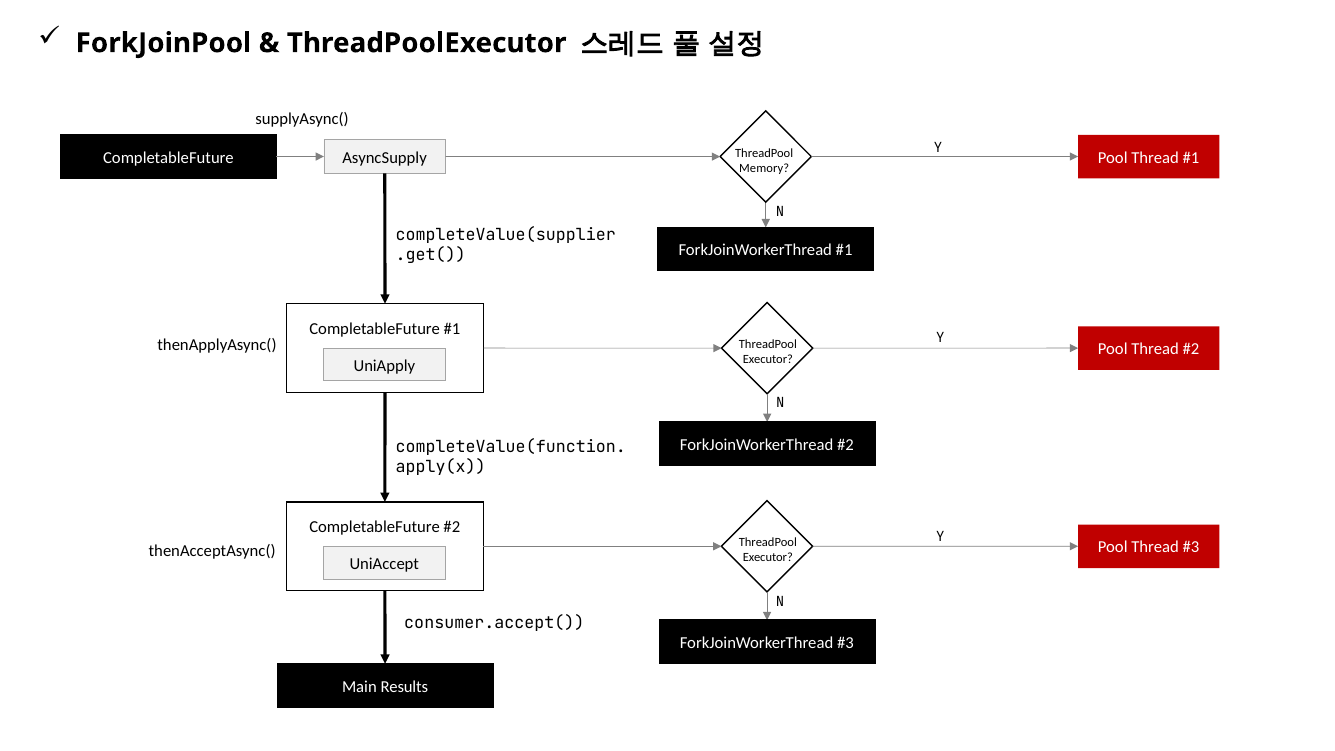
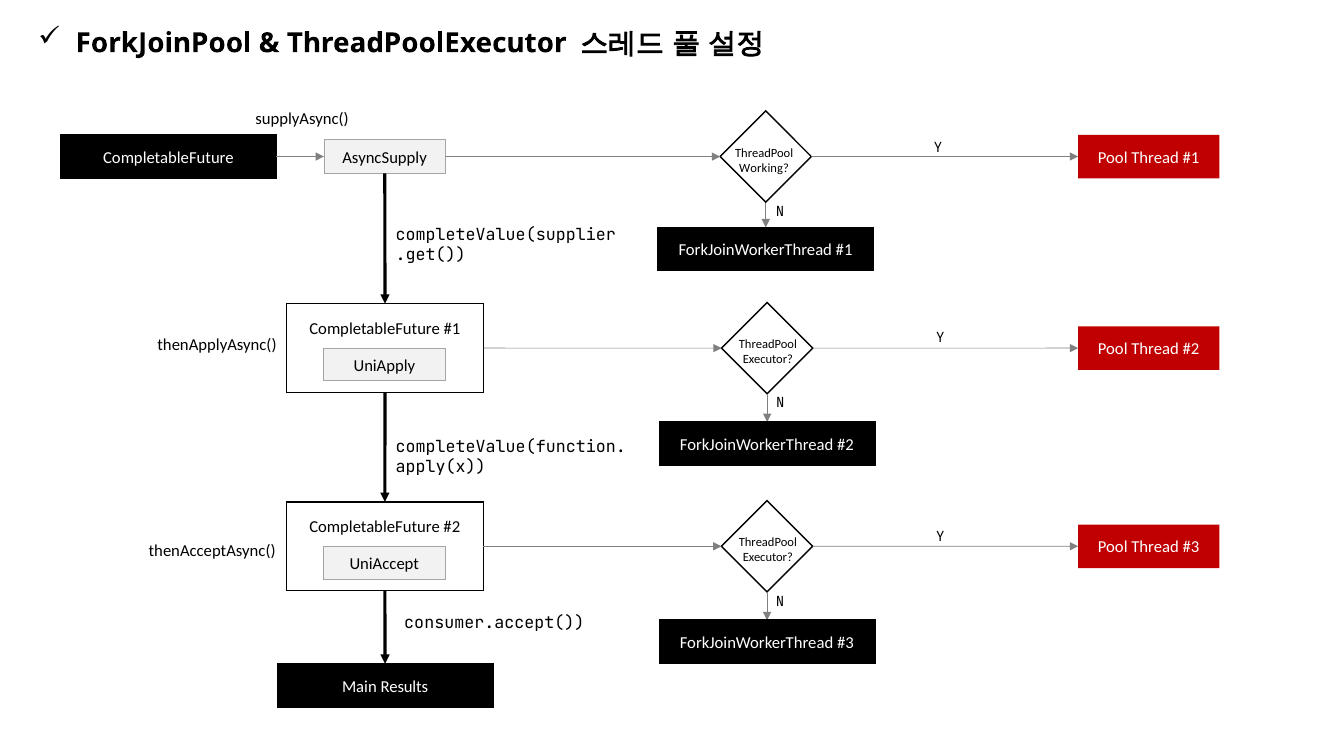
Memory: Memory -> Working
